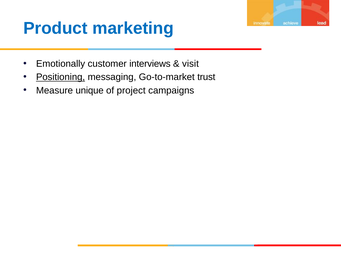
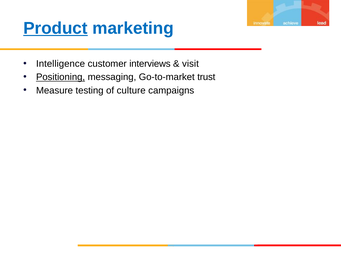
Product underline: none -> present
Emotionally: Emotionally -> Intelligence
unique: unique -> testing
project: project -> culture
